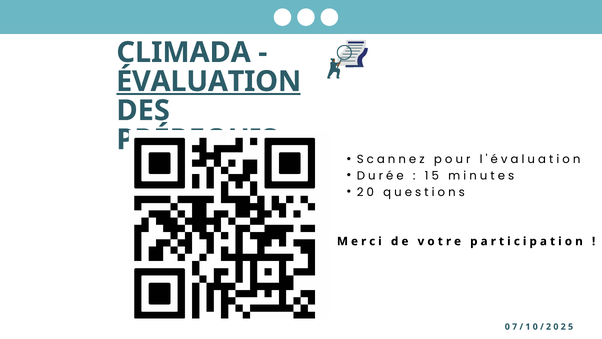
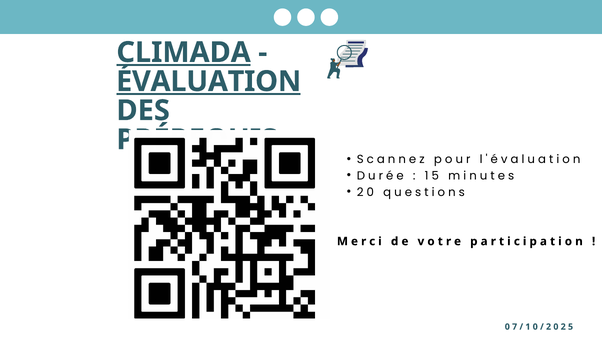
CLIMADA underline: none -> present
